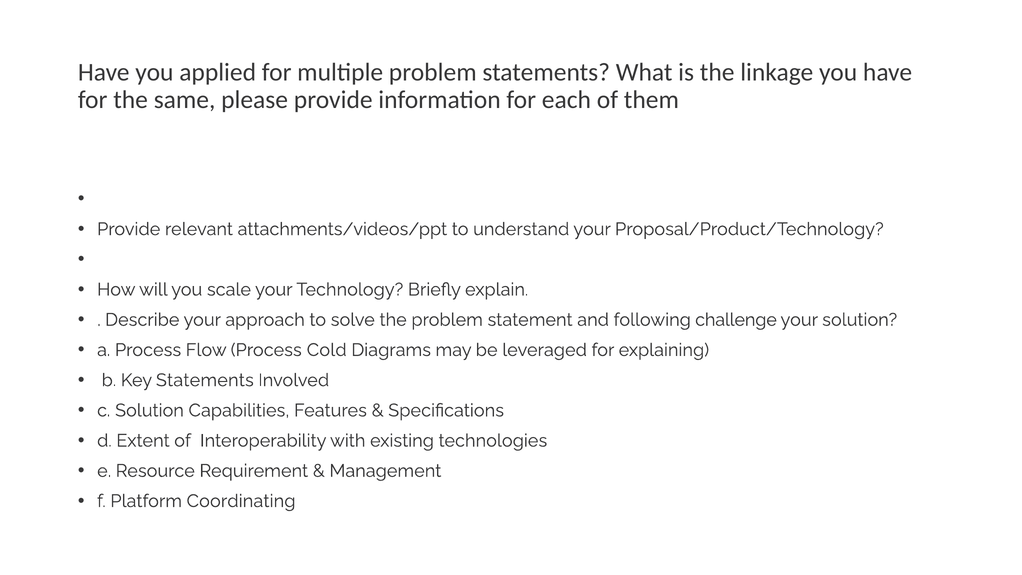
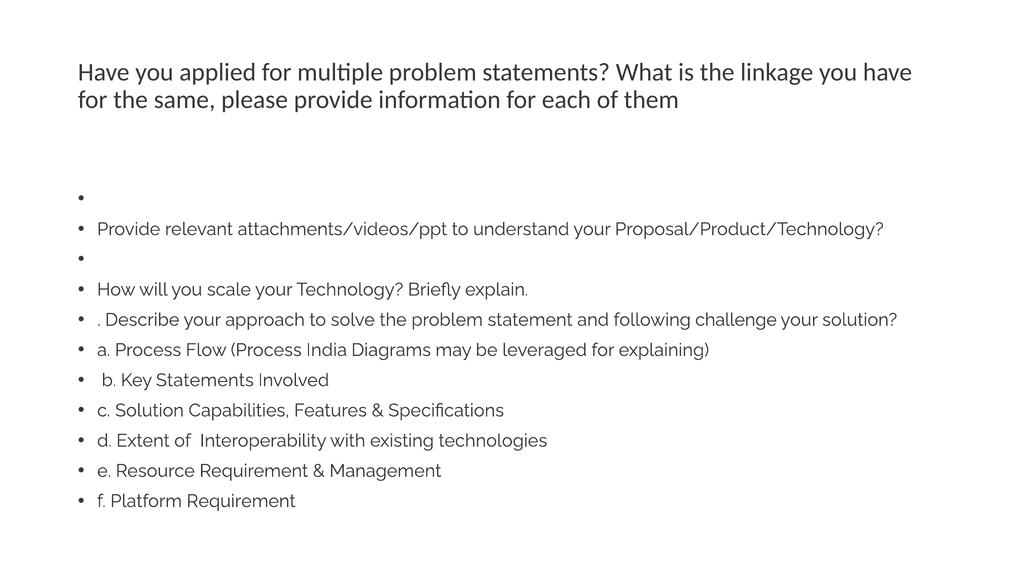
Cold: Cold -> India
Platform Coordinating: Coordinating -> Requirement
